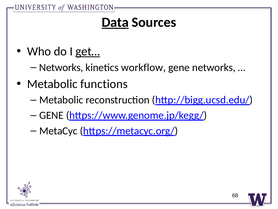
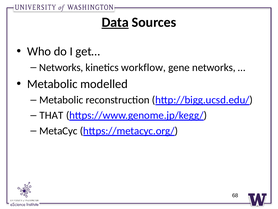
get… underline: present -> none
functions: functions -> modelled
GENE at (51, 115): GENE -> THAT
